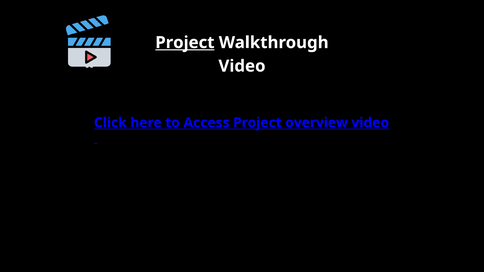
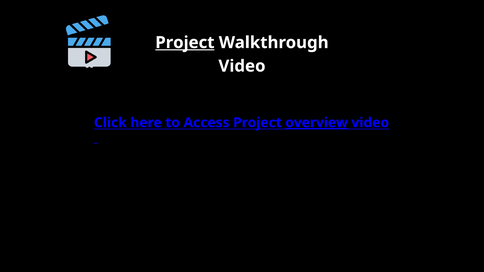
overview underline: none -> present
